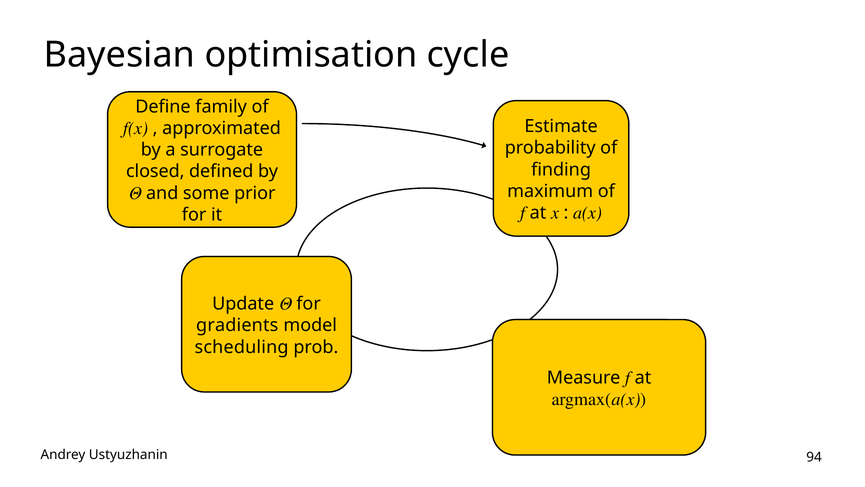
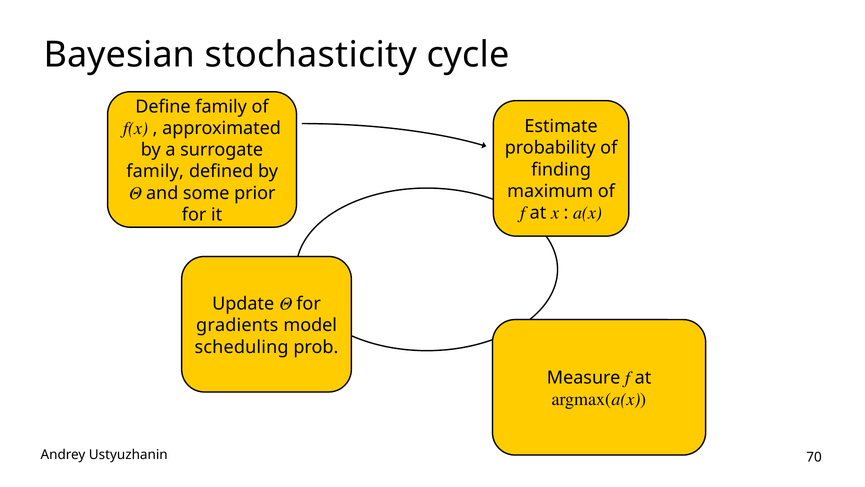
optimisation: optimisation -> stochasticity
closed at (155, 171): closed -> family
94: 94 -> 70
